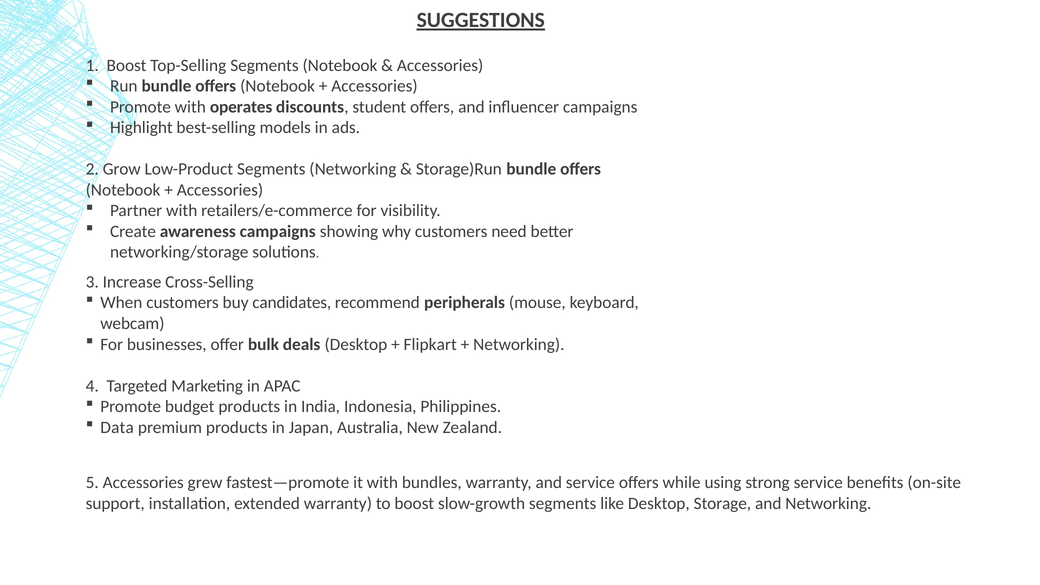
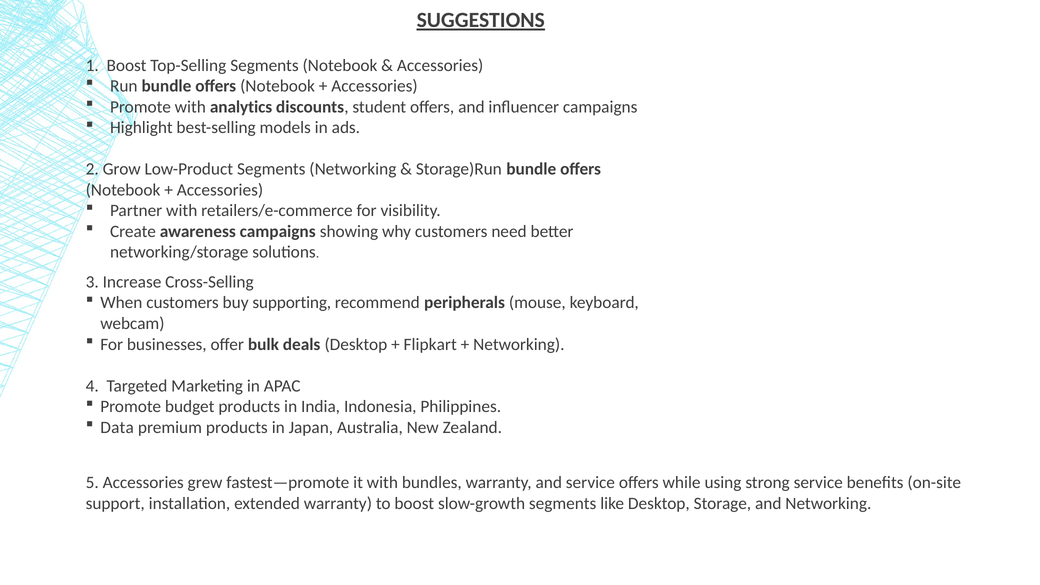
operates: operates -> analytics
candidates: candidates -> supporting
